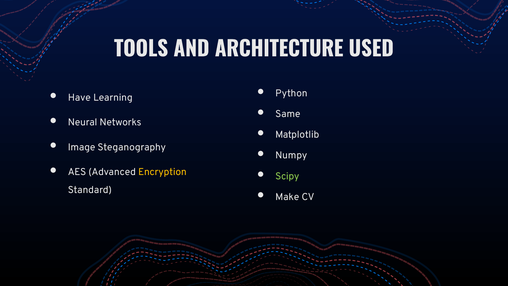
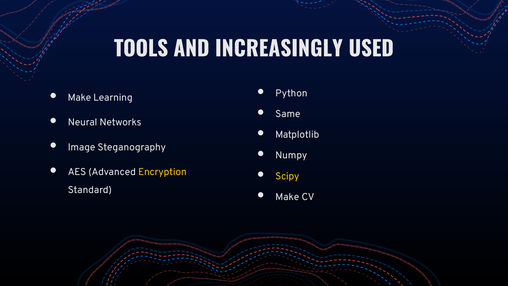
ARCHITECTURE: ARCHITECTURE -> INCREASINGLY
Have at (79, 97): Have -> Make
Scipy colour: light green -> yellow
